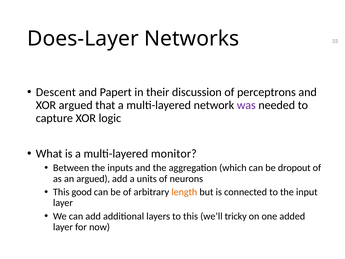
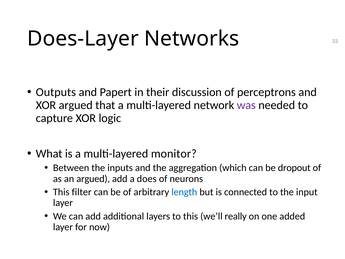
Descent: Descent -> Outputs
units: units -> does
good: good -> filter
length colour: orange -> blue
tricky: tricky -> really
